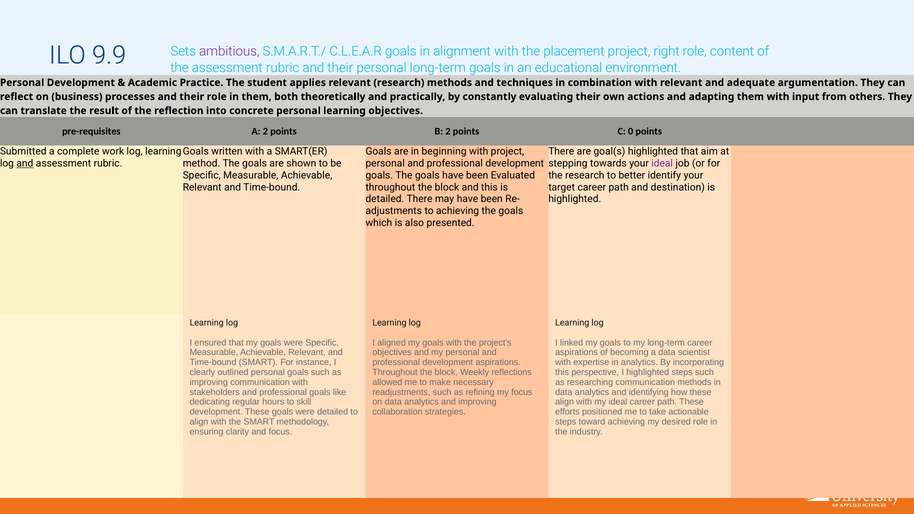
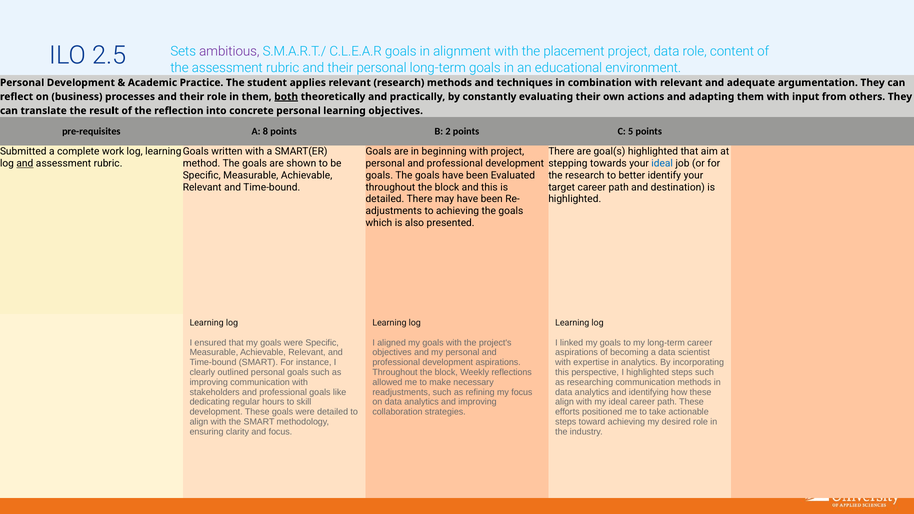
9.9: 9.9 -> 2.5
project right: right -> data
both underline: none -> present
A 2: 2 -> 8
0: 0 -> 5
ideal at (662, 164) colour: purple -> blue
